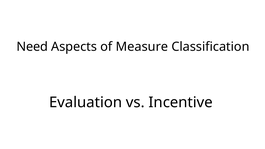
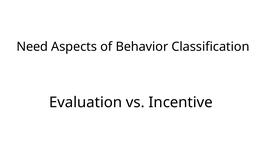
Measure: Measure -> Behavior
